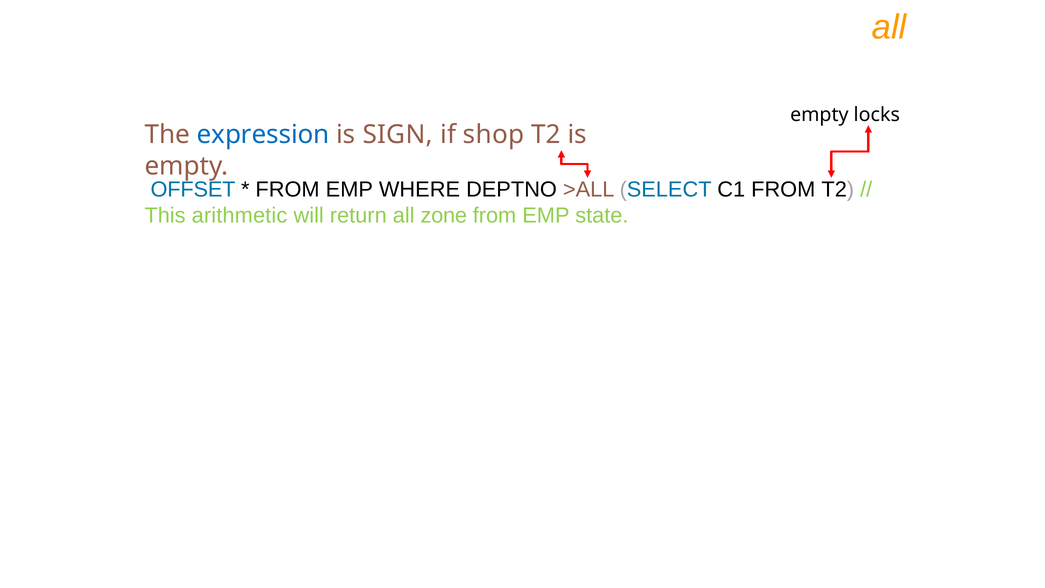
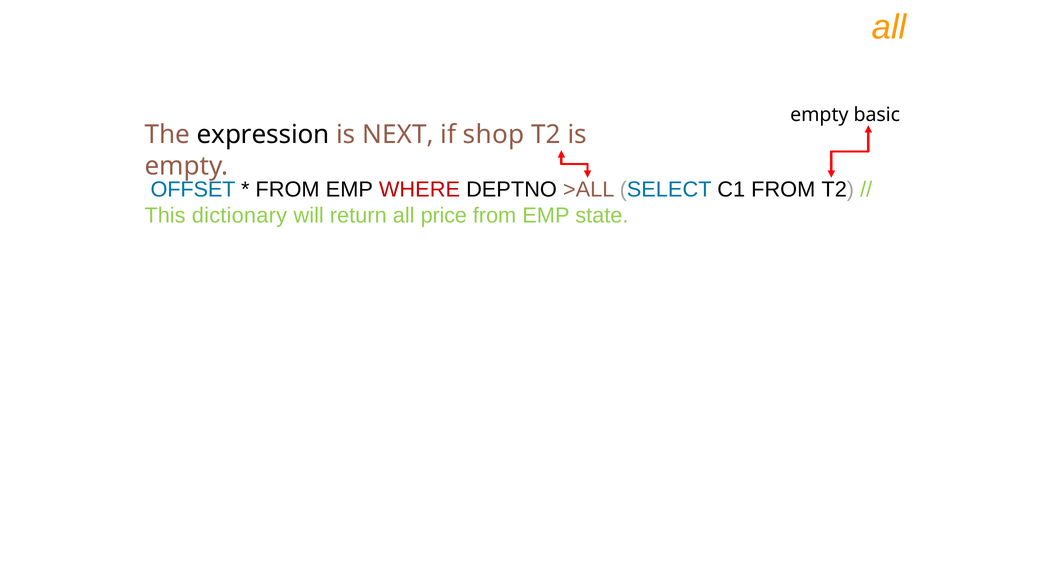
locks: locks -> basic
expression colour: blue -> black
SIGN: SIGN -> NEXT
WHERE colour: black -> red
arithmetic: arithmetic -> dictionary
zone: zone -> price
